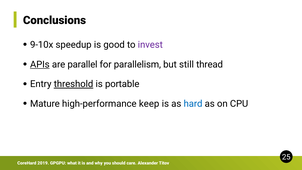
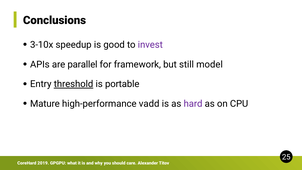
9-10x: 9-10x -> 3-10x
APIs underline: present -> none
parallelism: parallelism -> framework
thread: thread -> model
keep: keep -> vadd
hard colour: blue -> purple
